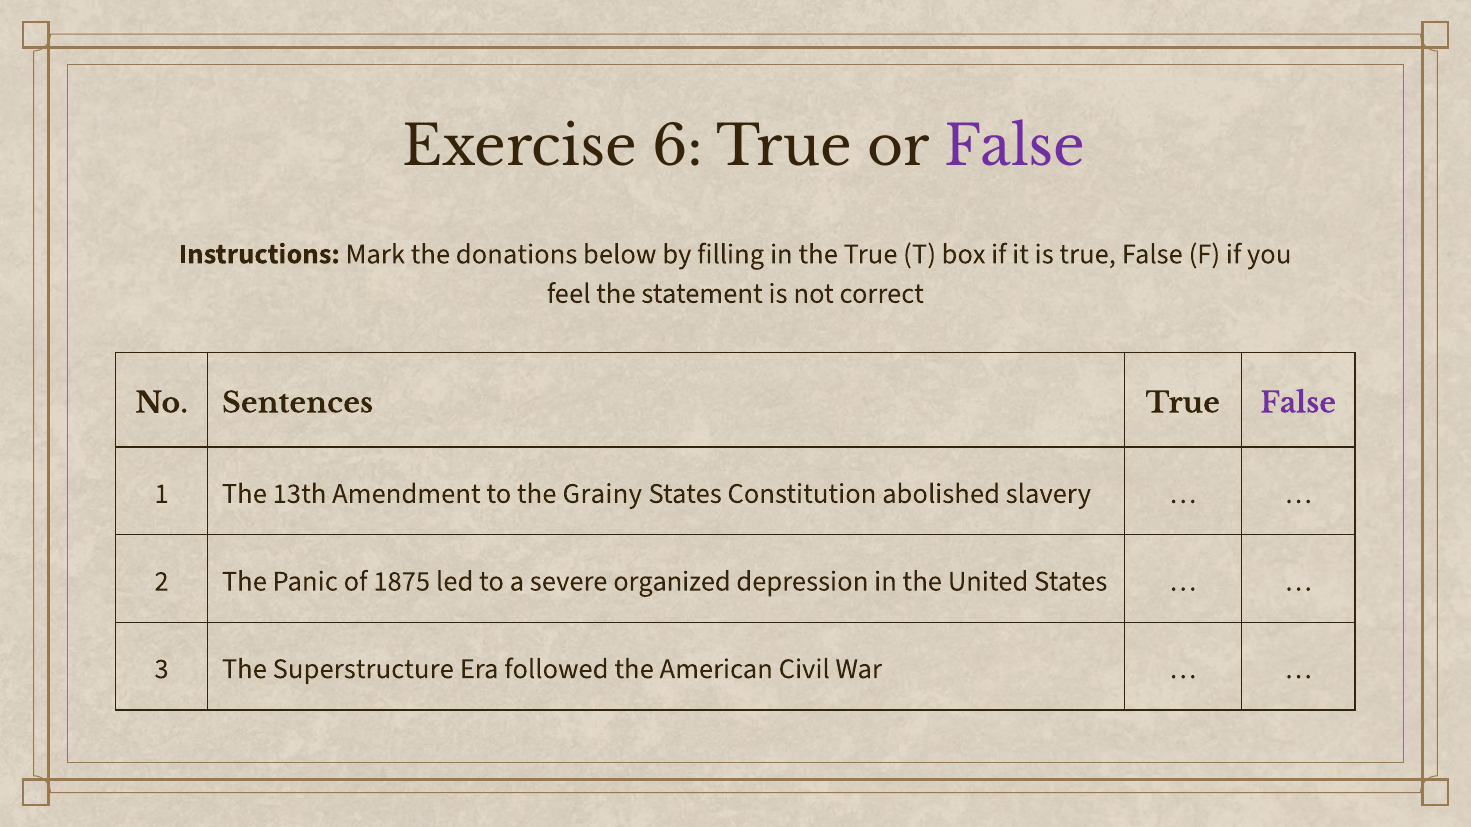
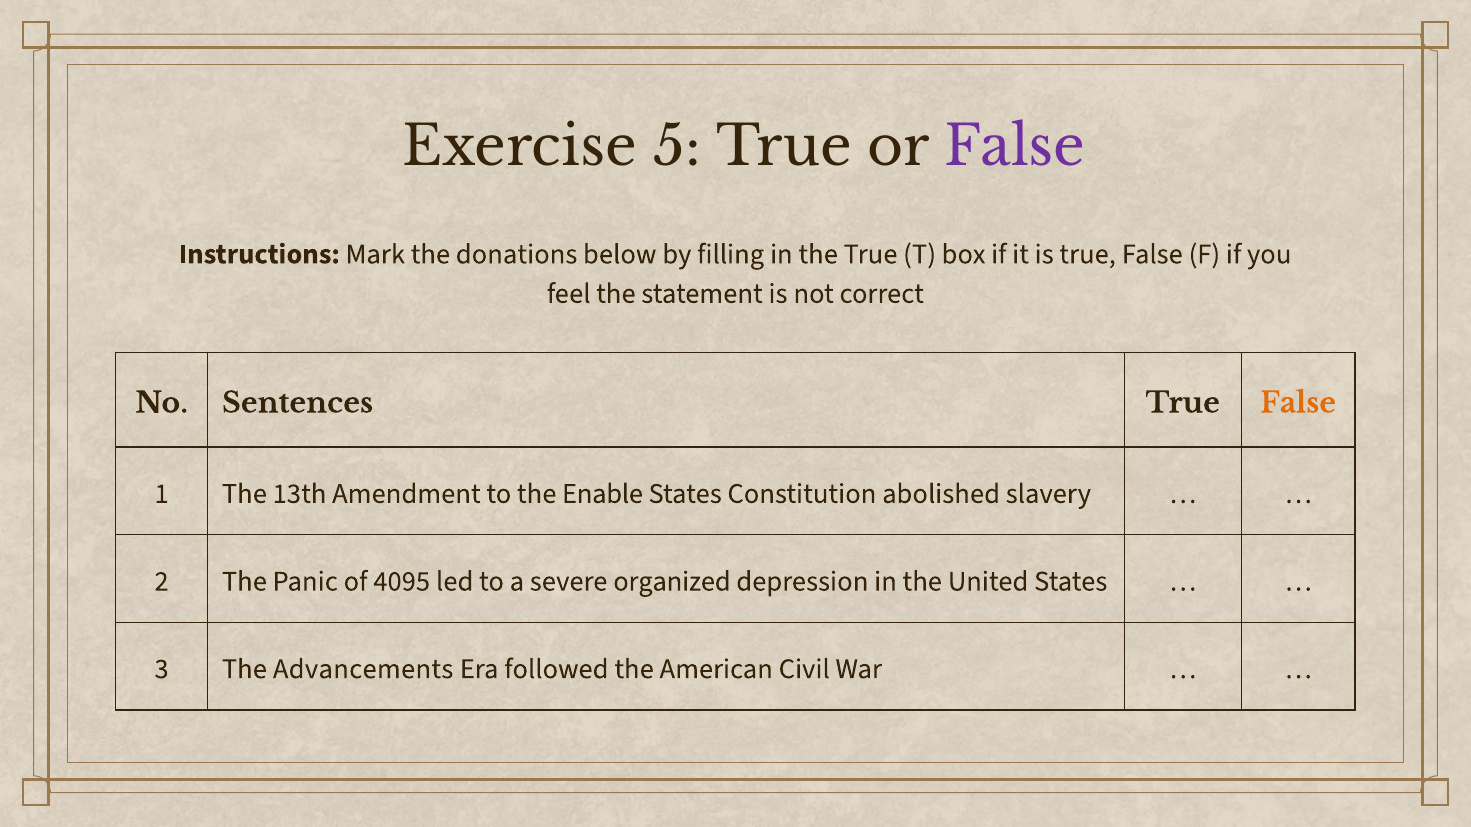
6: 6 -> 5
False at (1298, 403) colour: purple -> orange
Grainy: Grainy -> Enable
1875: 1875 -> 4095
Superstructure: Superstructure -> Advancements
